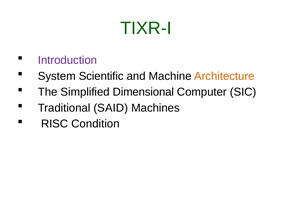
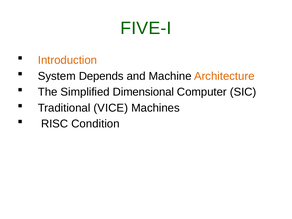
TIXR-I: TIXR-I -> FIVE-I
Introduction colour: purple -> orange
Scientific: Scientific -> Depends
SAID: SAID -> VICE
